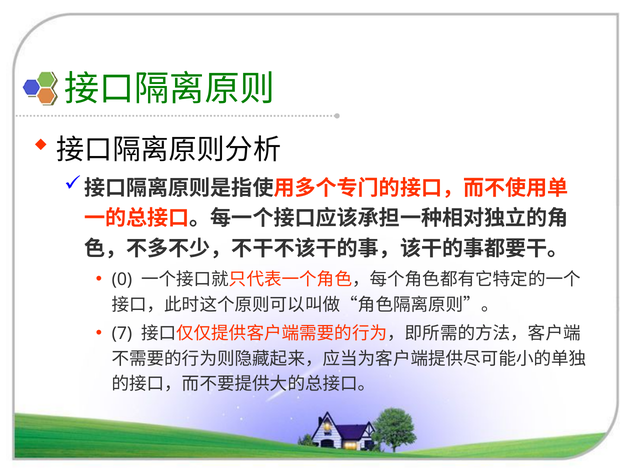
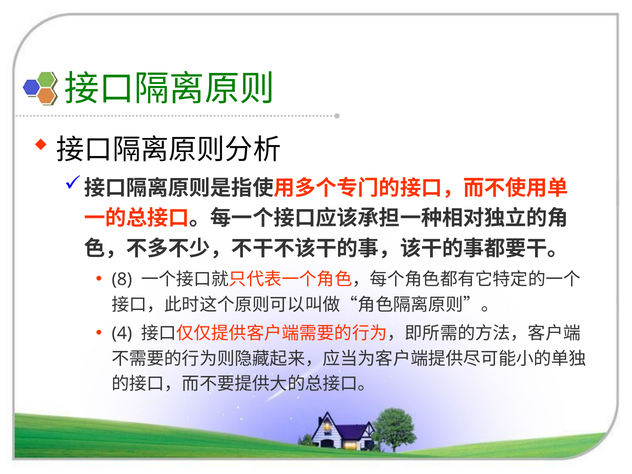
0: 0 -> 8
7: 7 -> 4
